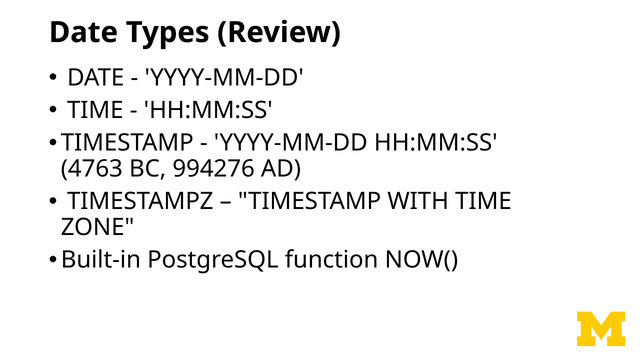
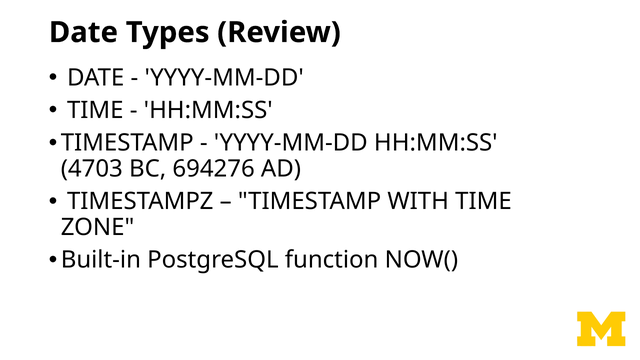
4763: 4763 -> 4703
994276: 994276 -> 694276
